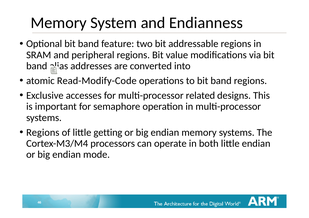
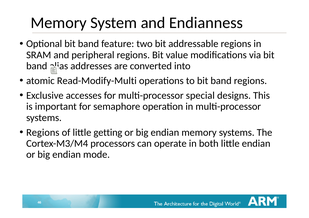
Read-Modify-Code: Read-Modify-Code -> Read-Modify-Multi
related: related -> special
